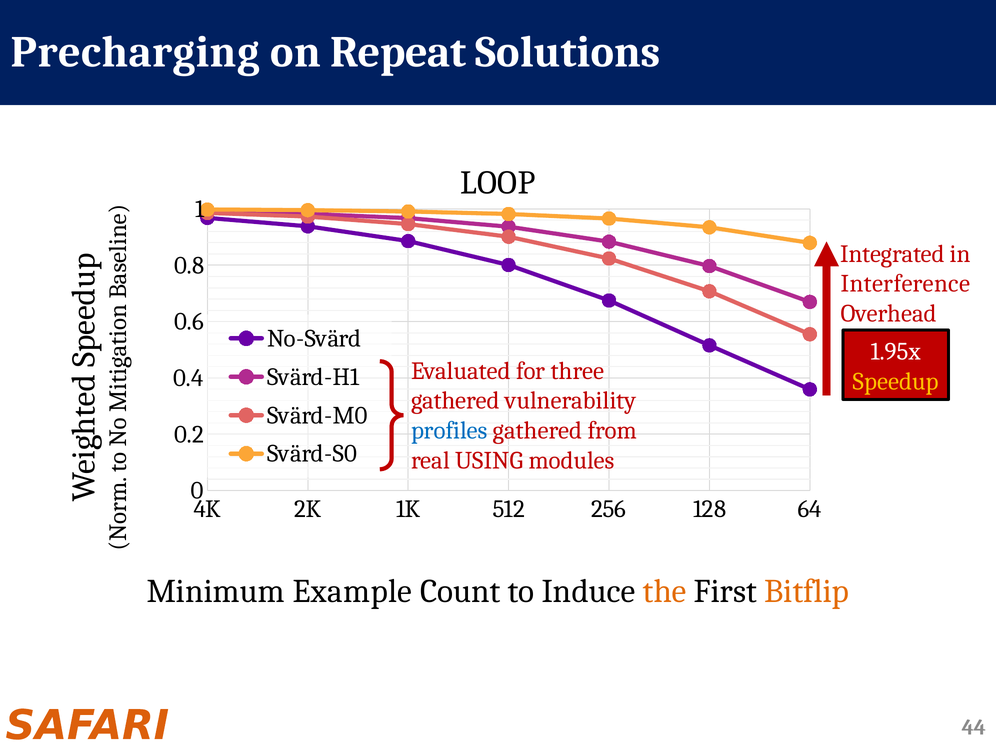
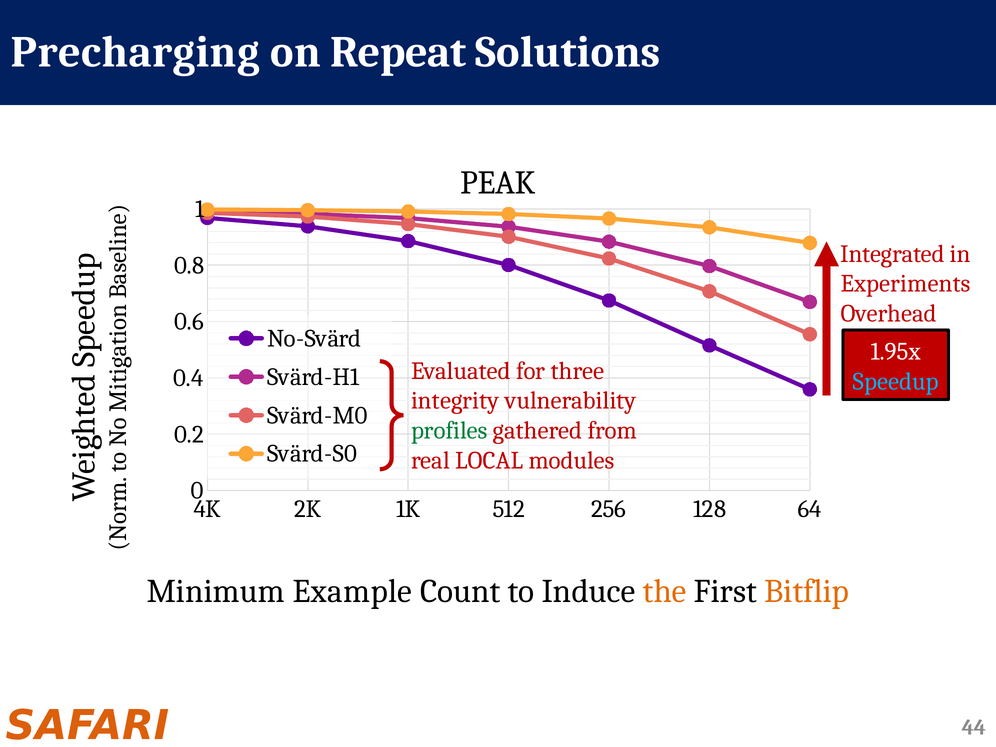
LOOP: LOOP -> PEAK
Interference: Interference -> Experiments
Speedup colour: yellow -> light blue
gathered at (455, 401): gathered -> integrity
profiles colour: blue -> green
USING: USING -> LOCAL
